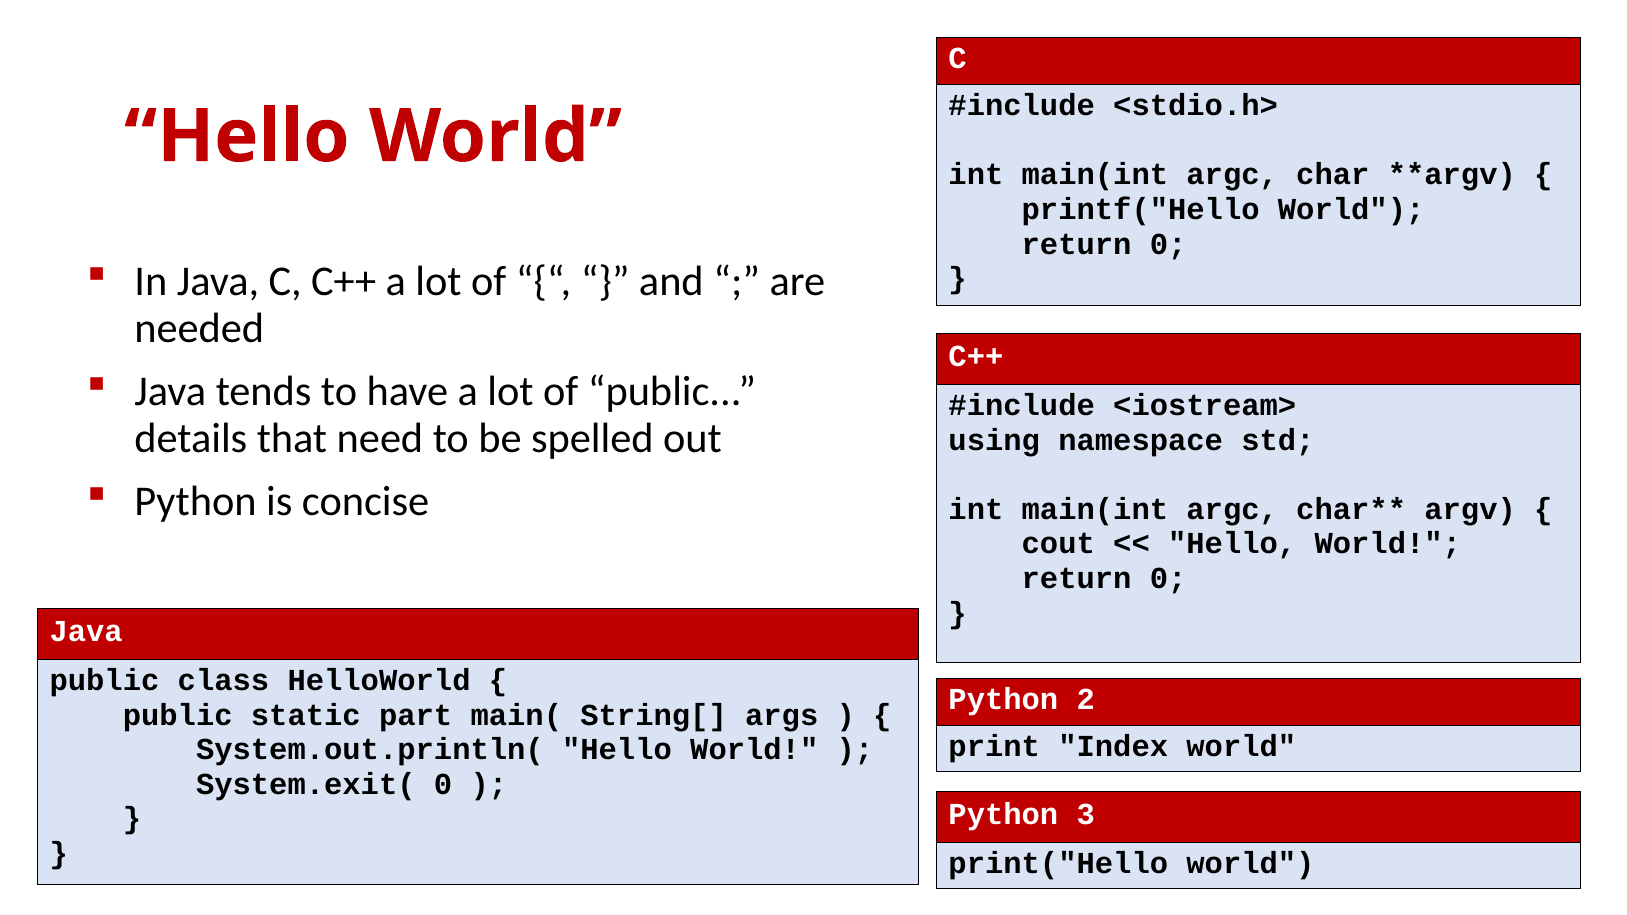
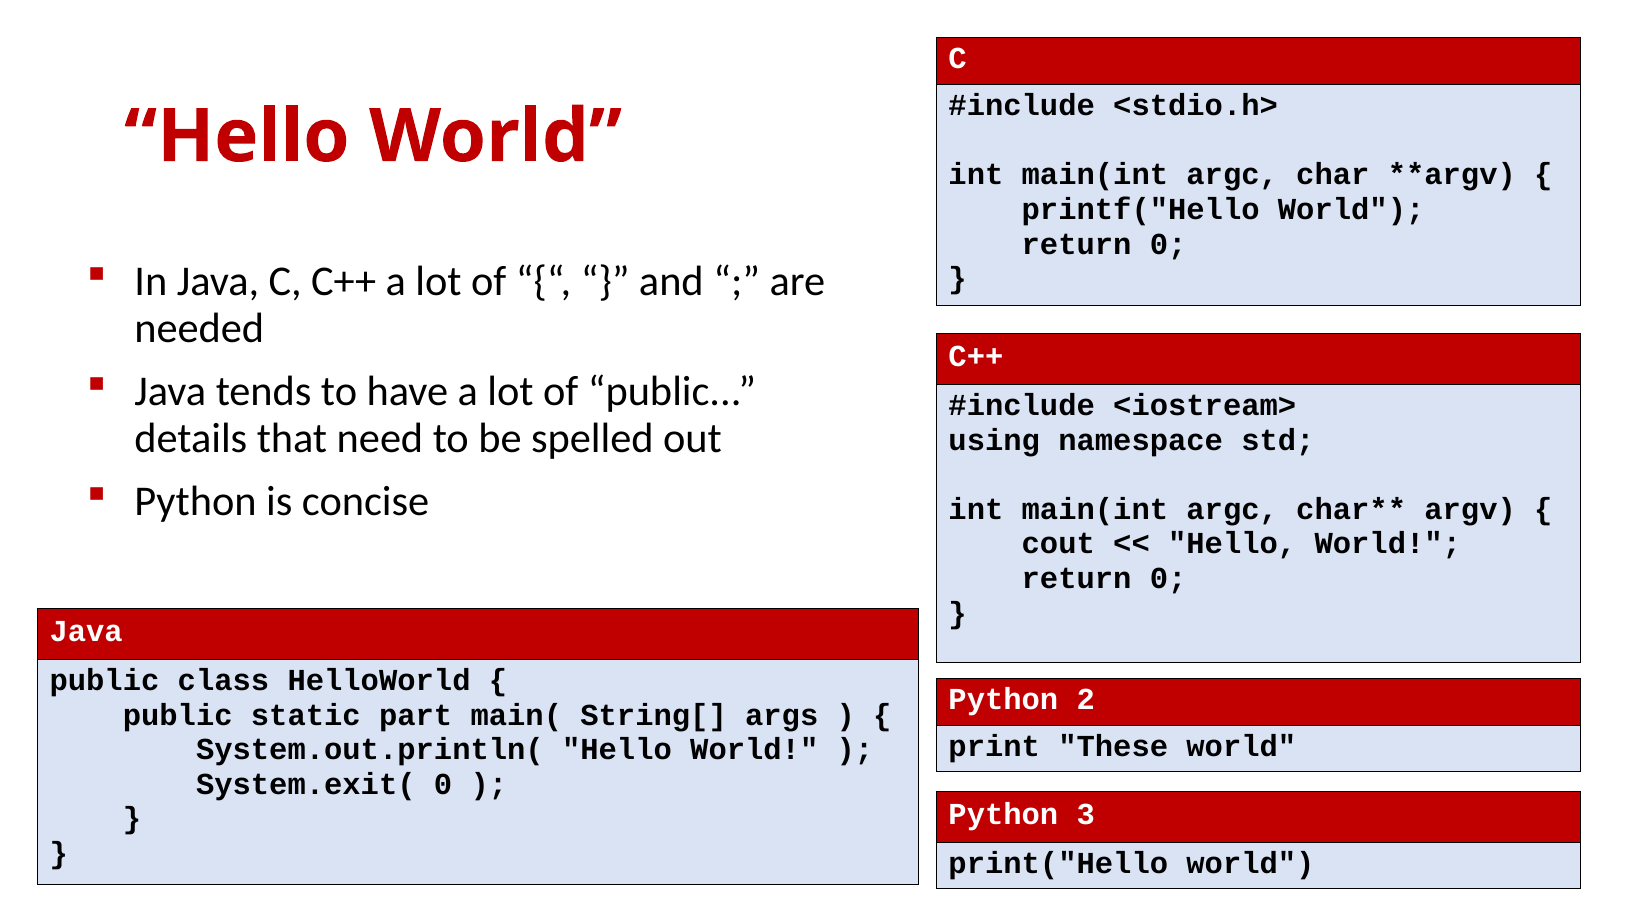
Index: Index -> These
